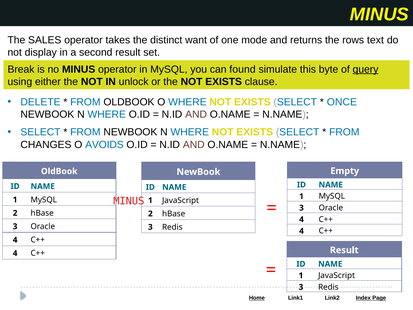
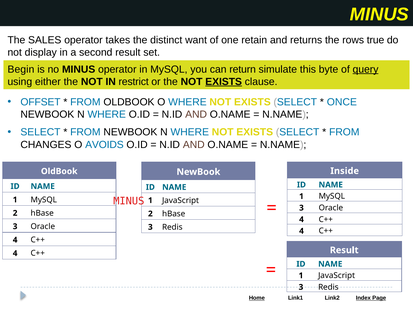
mode: mode -> retain
text: text -> true
Break: Break -> Begin
found: found -> return
unlock: unlock -> restrict
EXISTS at (224, 82) underline: none -> present
DELETE: DELETE -> OFFSET
Empty: Empty -> Inside
